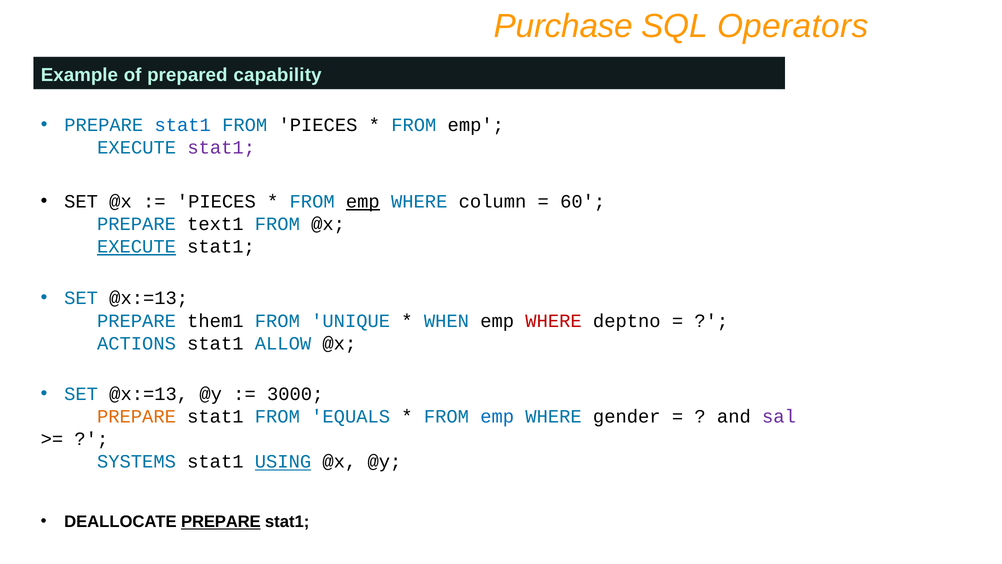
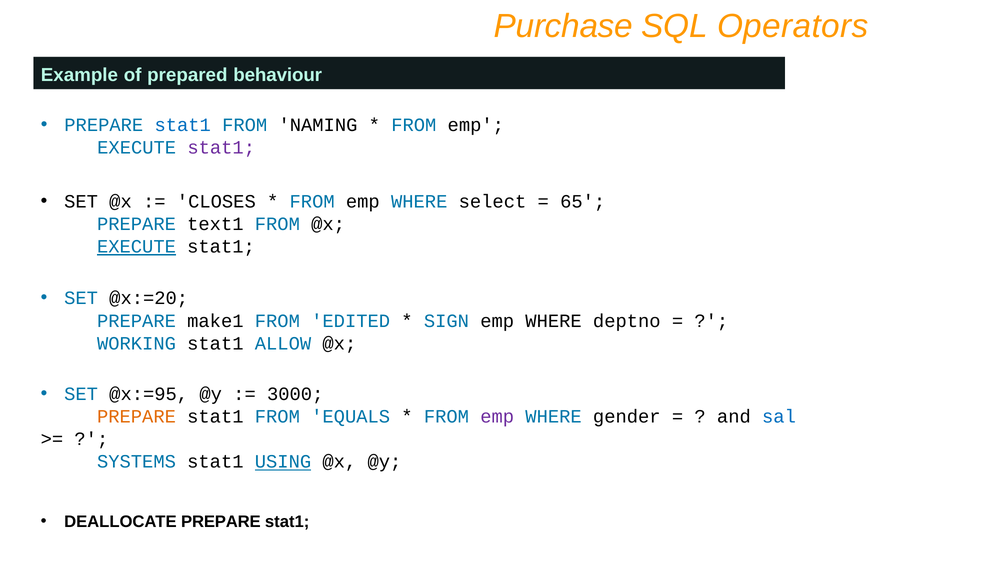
capability: capability -> behaviour
FROM PIECES: PIECES -> NAMING
PIECES at (216, 201): PIECES -> CLOSES
emp at (363, 201) underline: present -> none
column: column -> select
60: 60 -> 65
@x:=13 at (149, 298): @x:=13 -> @x:=20
them1: them1 -> make1
UNIQUE: UNIQUE -> EDITED
WHEN: WHEN -> SIGN
WHERE at (554, 321) colour: red -> black
ACTIONS: ACTIONS -> WORKING
@x:=13 at (149, 394): @x:=13 -> @x:=95
emp at (497, 416) colour: blue -> purple
sal colour: purple -> blue
PREPARE at (221, 521) underline: present -> none
